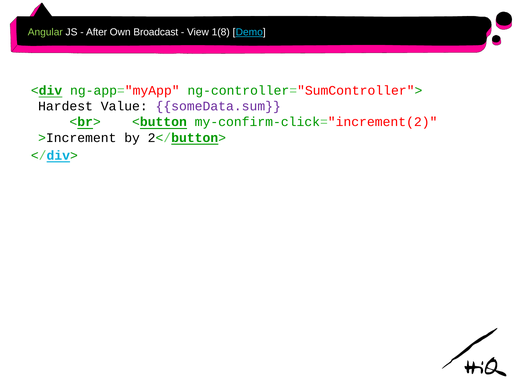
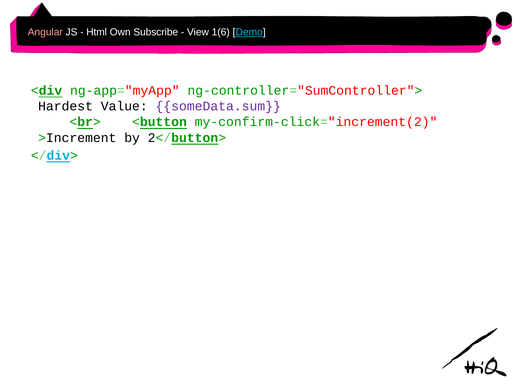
Angular colour: light green -> pink
After: After -> Html
Broadcast: Broadcast -> Subscribe
1(8: 1(8 -> 1(6
